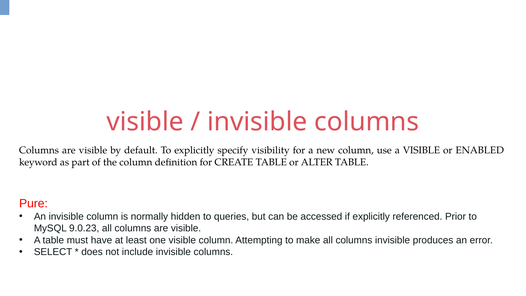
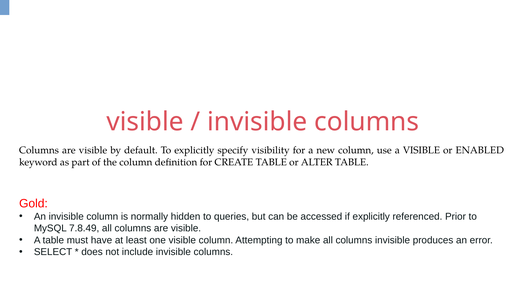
Pure: Pure -> Gold
9.0.23: 9.0.23 -> 7.8.49
